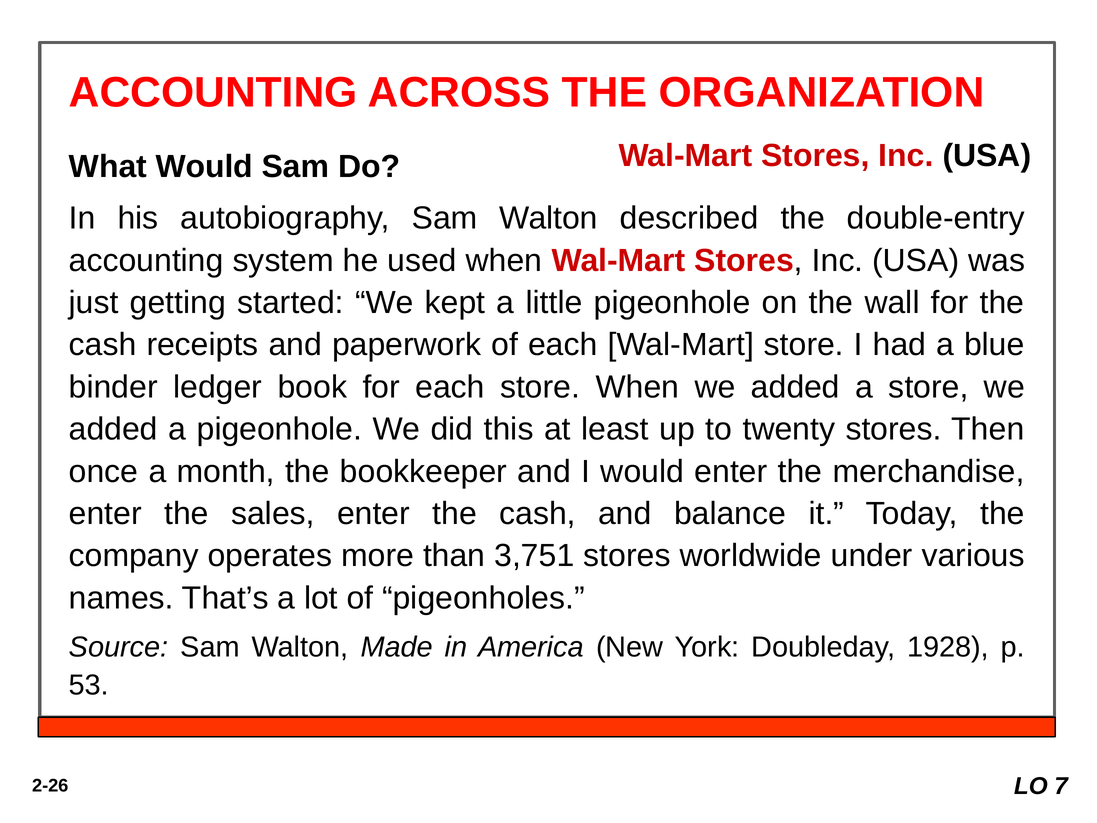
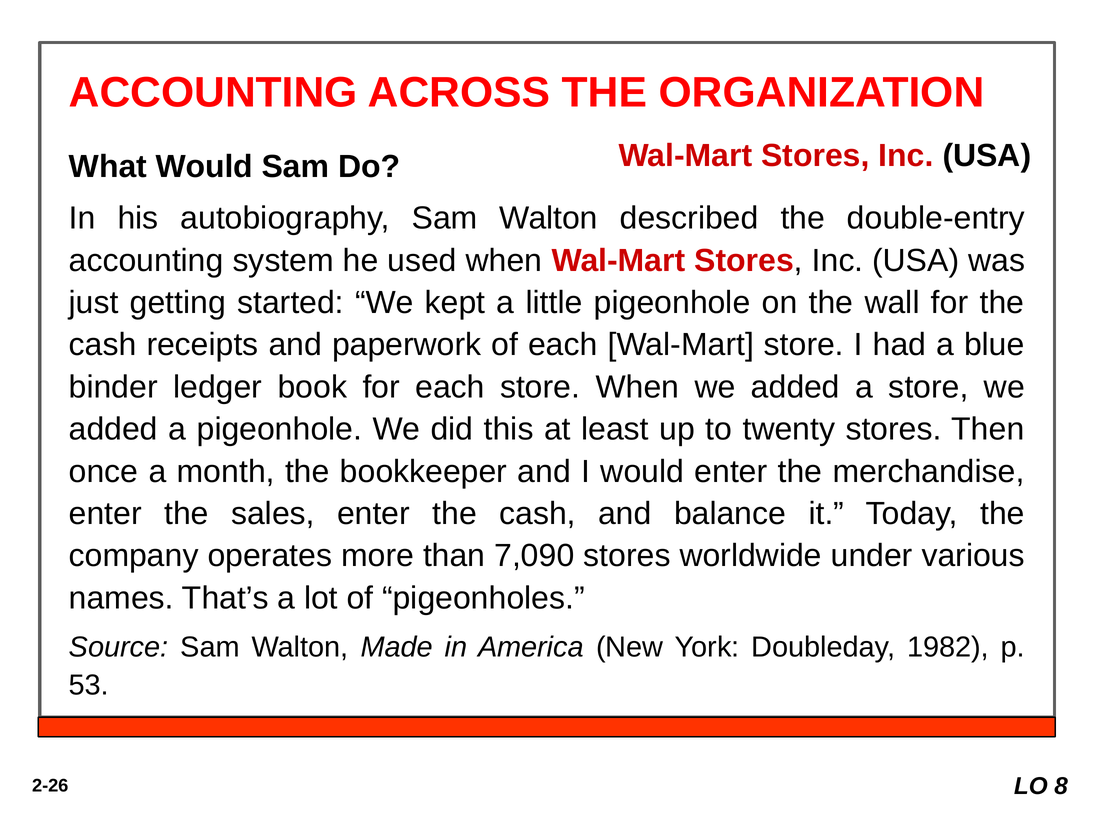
3,751: 3,751 -> 7,090
1928: 1928 -> 1982
7: 7 -> 8
